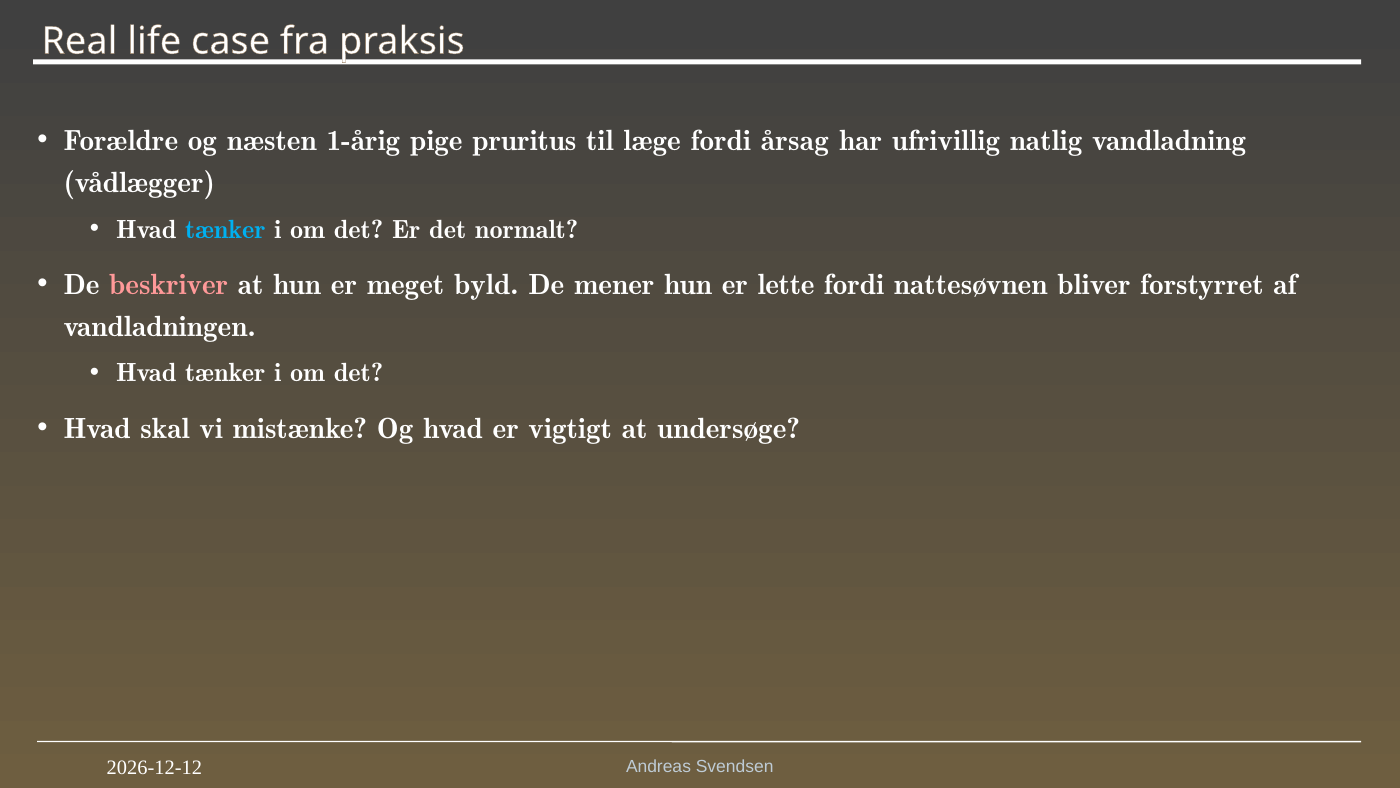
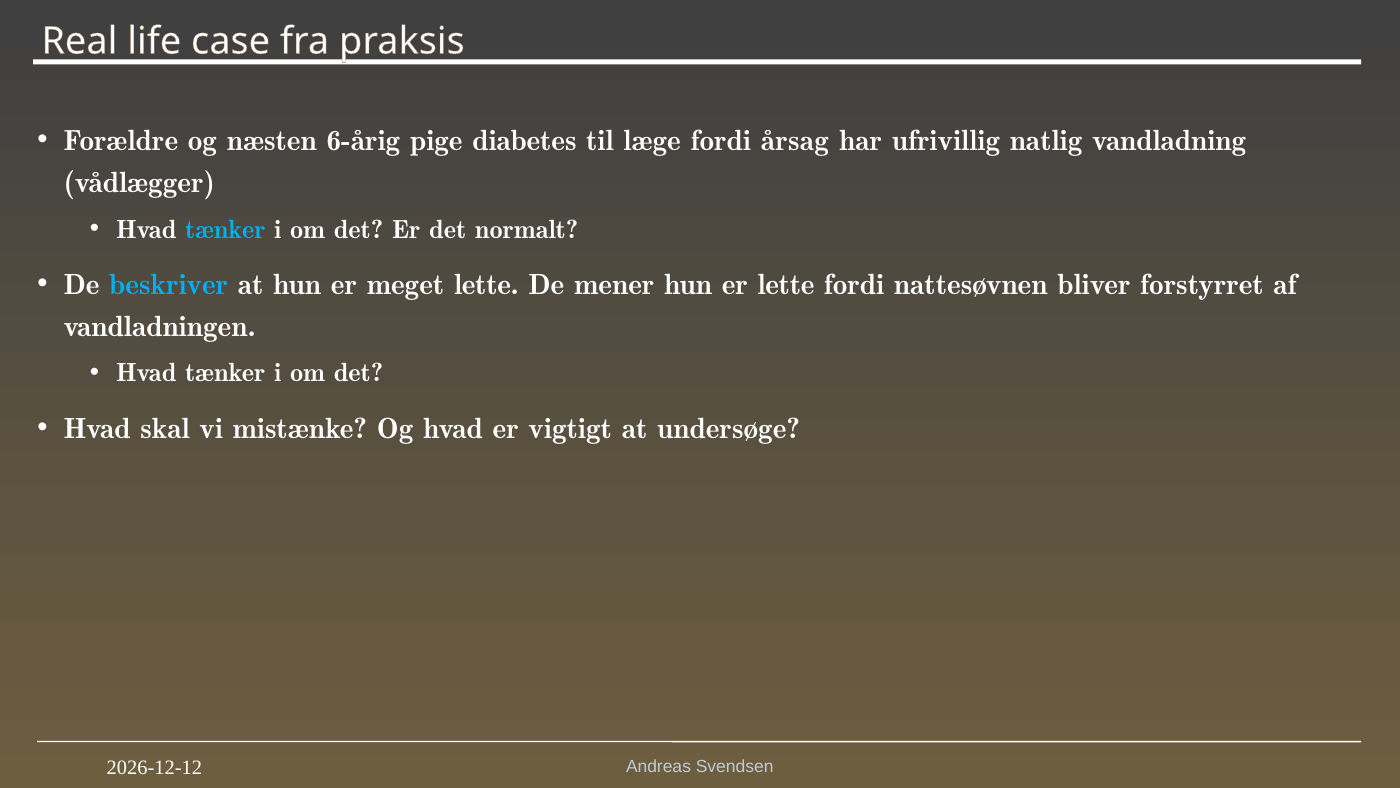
1-årig: 1-årig -> 6-årig
pruritus: pruritus -> diabetes
beskriver colour: pink -> light blue
meget byld: byld -> lette
